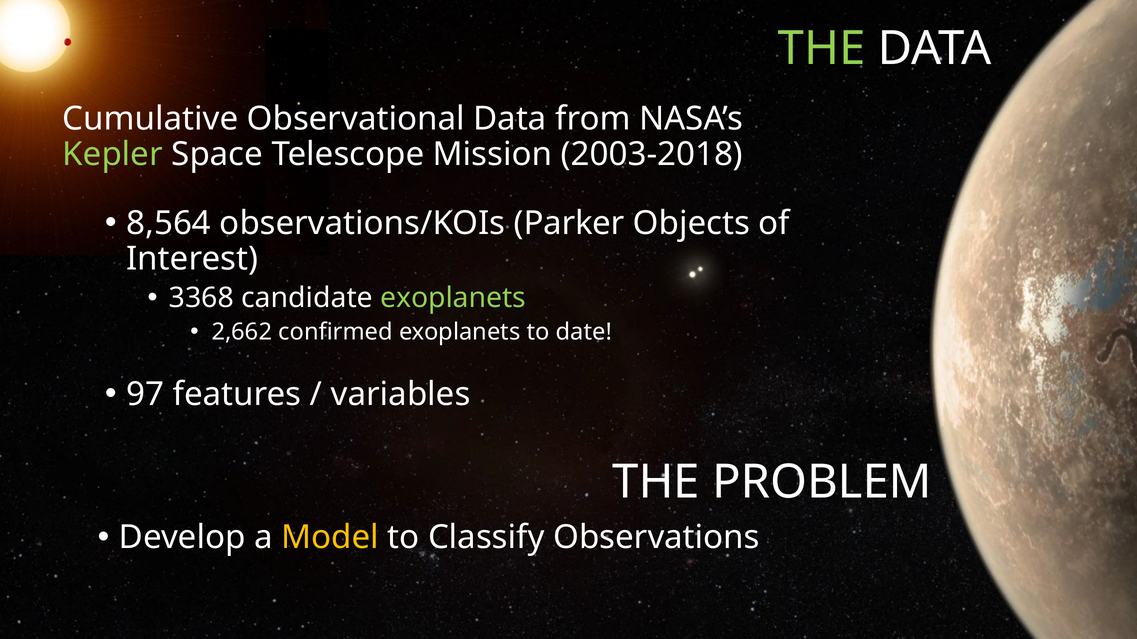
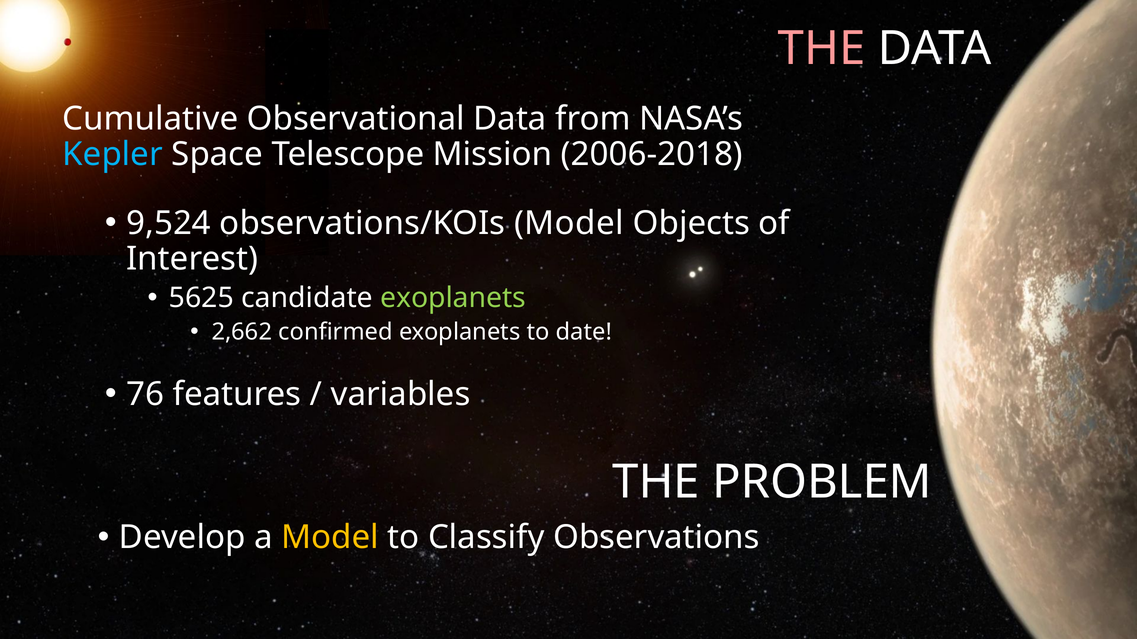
THE at (822, 49) colour: light green -> pink
Kepler colour: light green -> light blue
2003-2018: 2003-2018 -> 2006-2018
8,564: 8,564 -> 9,524
observations/KOIs Parker: Parker -> Model
3368: 3368 -> 5625
97: 97 -> 76
